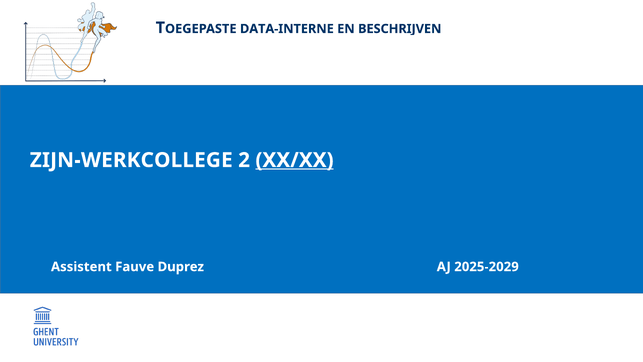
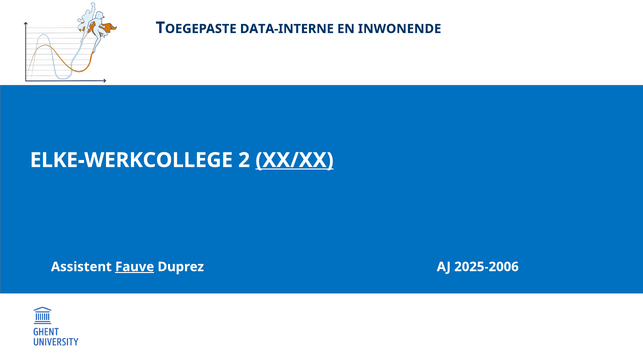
BESCHRIJVEN: BESCHRIJVEN -> INWONENDE
ZIJN-WERKCOLLEGE: ZIJN-WERKCOLLEGE -> ELKE-WERKCOLLEGE
Fauve underline: none -> present
2025-2029: 2025-2029 -> 2025-2006
